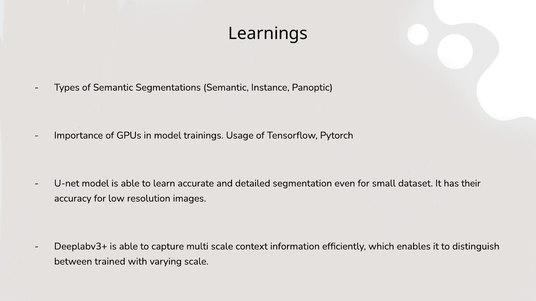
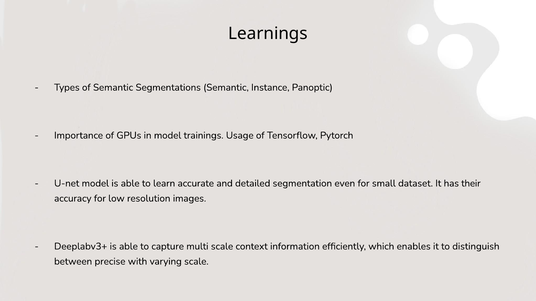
trained: trained -> precise
